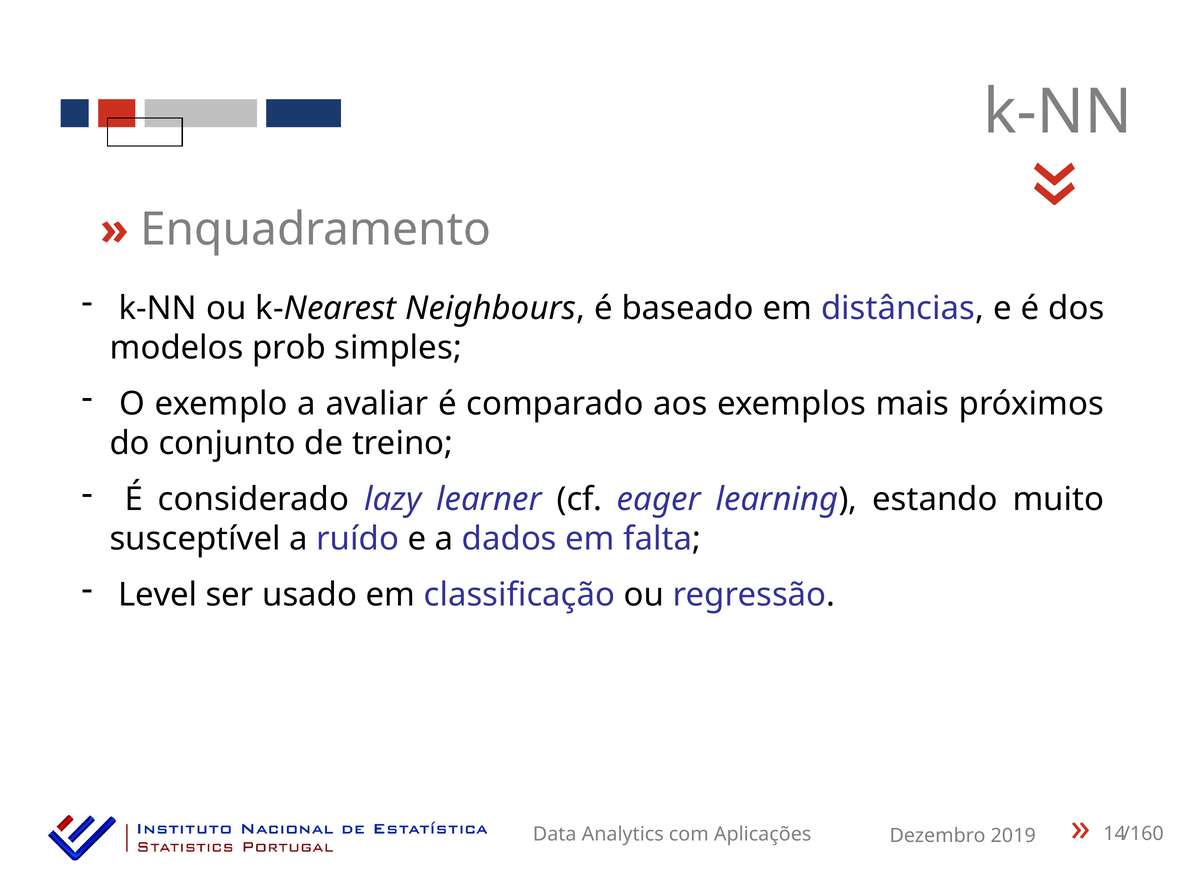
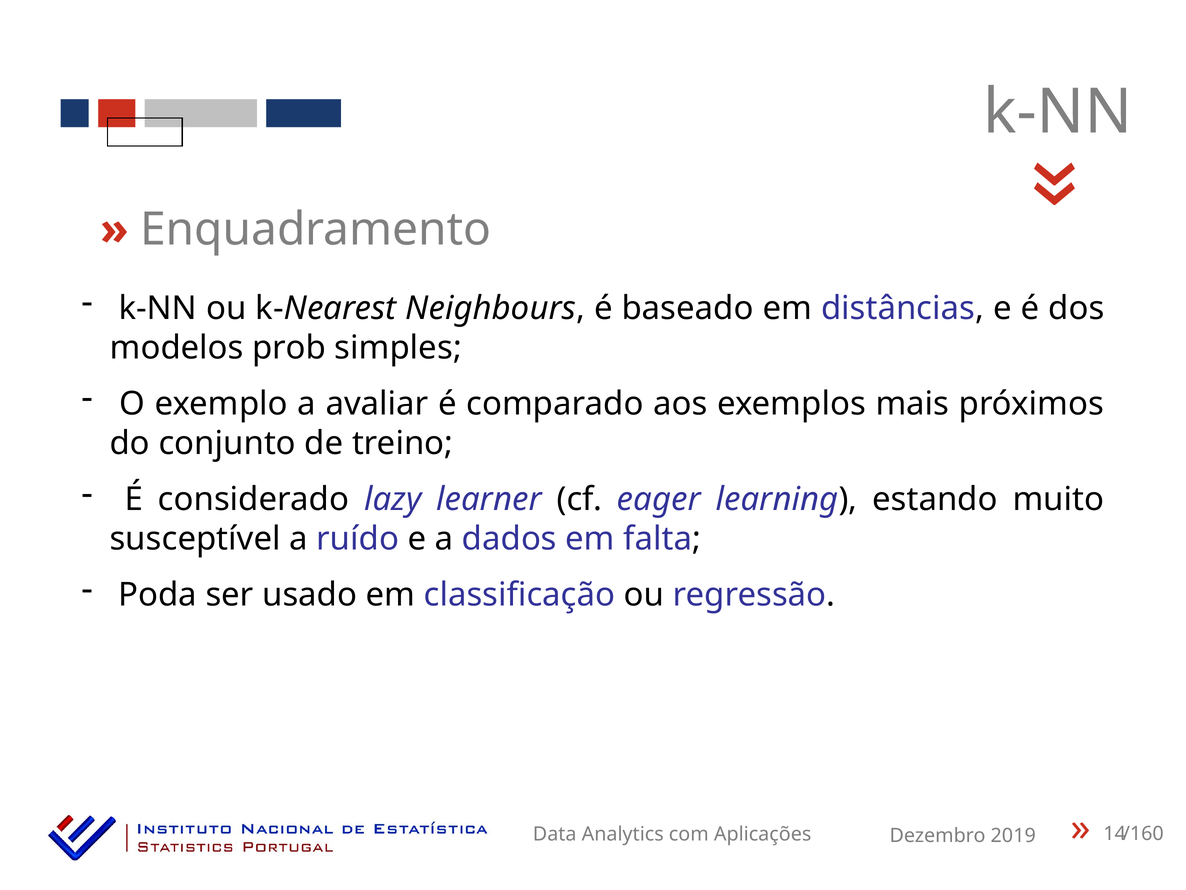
Level: Level -> Poda
